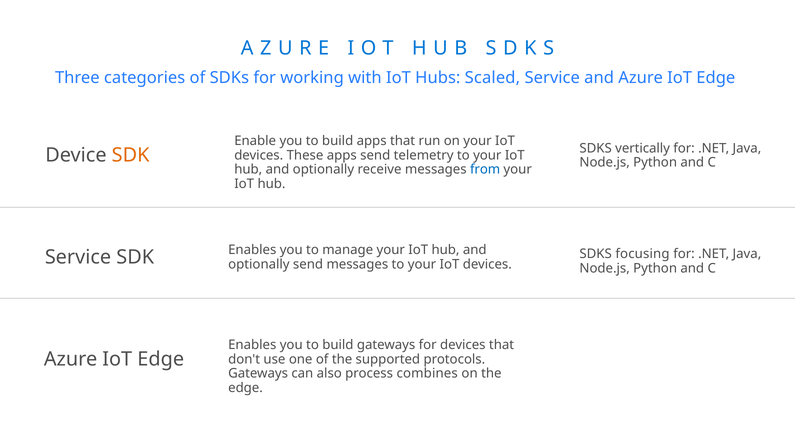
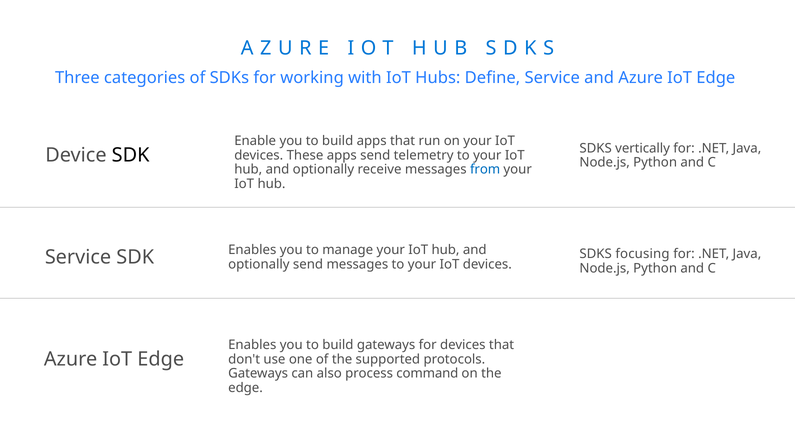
Scaled: Scaled -> Define
SDK at (131, 155) colour: orange -> black
combines: combines -> command
